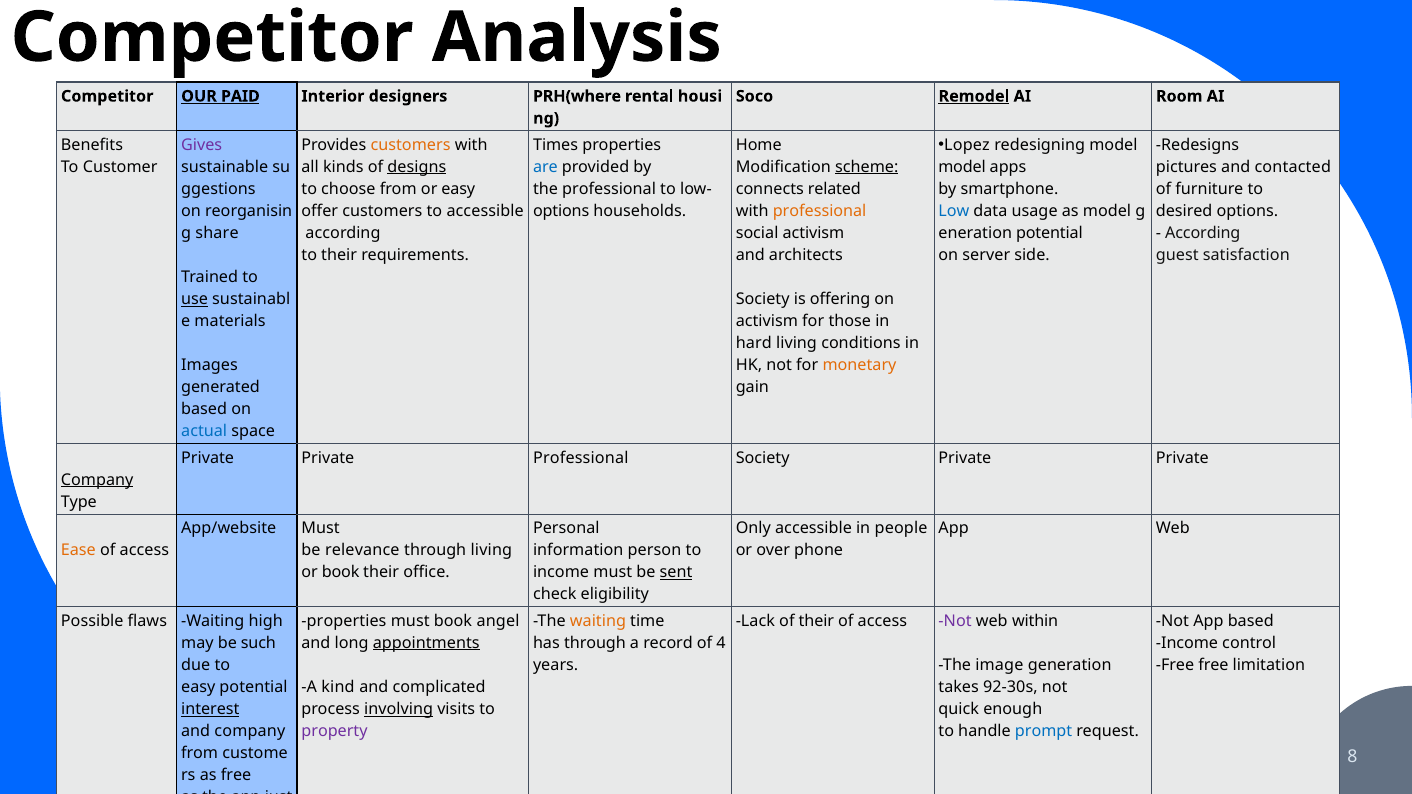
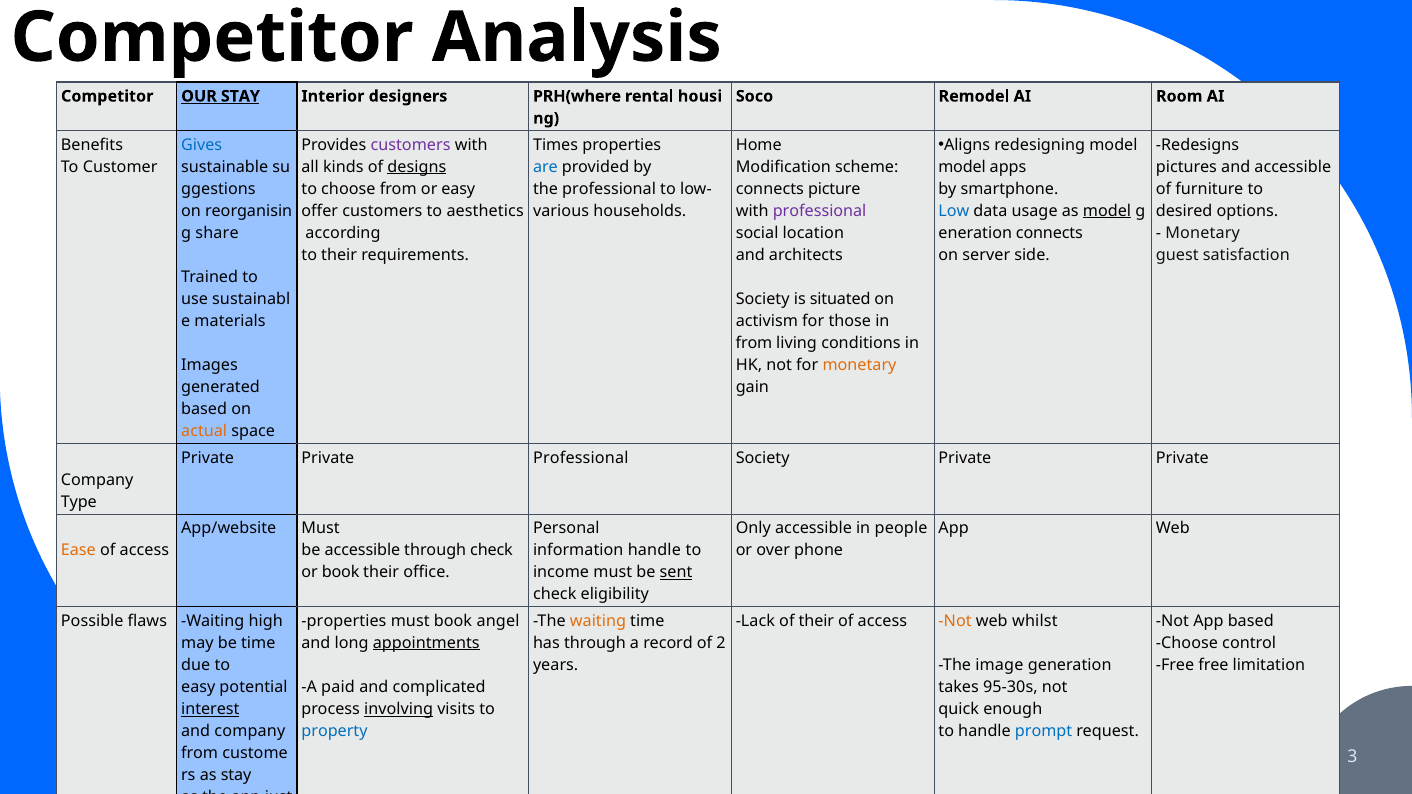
OUR PAID: PAID -> STAY
Remodel underline: present -> none
Lopez: Lopez -> Aligns
Gives colour: purple -> blue
customers at (411, 145) colour: orange -> purple
scheme underline: present -> none
and contacted: contacted -> accessible
related: related -> picture
to accessible: accessible -> aesthetics
options at (561, 211): options -> various
professional at (820, 211) colour: orange -> purple
model at (1107, 211) underline: none -> present
social activism: activism -> location
potential at (1049, 233): potential -> connects
According at (1203, 233): According -> Monetary
use underline: present -> none
offering: offering -> situated
hard at (754, 343): hard -> from
actual colour: blue -> orange
Company at (97, 480) underline: present -> none
be relevance: relevance -> accessible
through living: living -> check
information person: person -> handle
Not at (955, 621) colour: purple -> orange
within: within -> whilst
be such: such -> time
4: 4 -> 2
Income at (1187, 643): Income -> Choose
kind: kind -> paid
92-30s: 92-30s -> 95-30s
property colour: purple -> blue
8: 8 -> 3
as free: free -> stay
